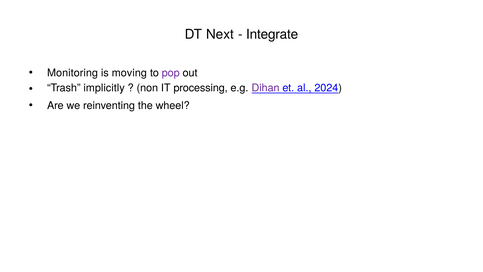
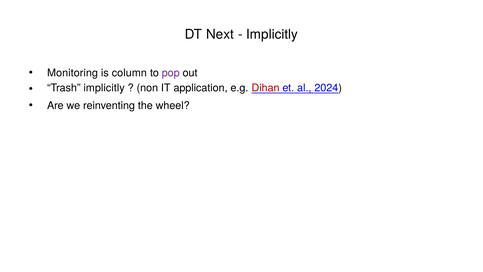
Integrate at (272, 34): Integrate -> Implicitly
moving: moving -> column
processing: processing -> application
Dihan colour: purple -> red
